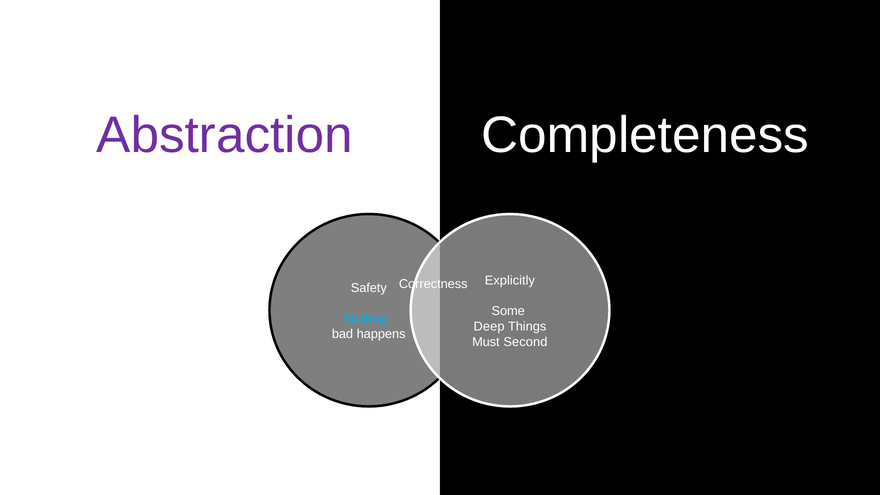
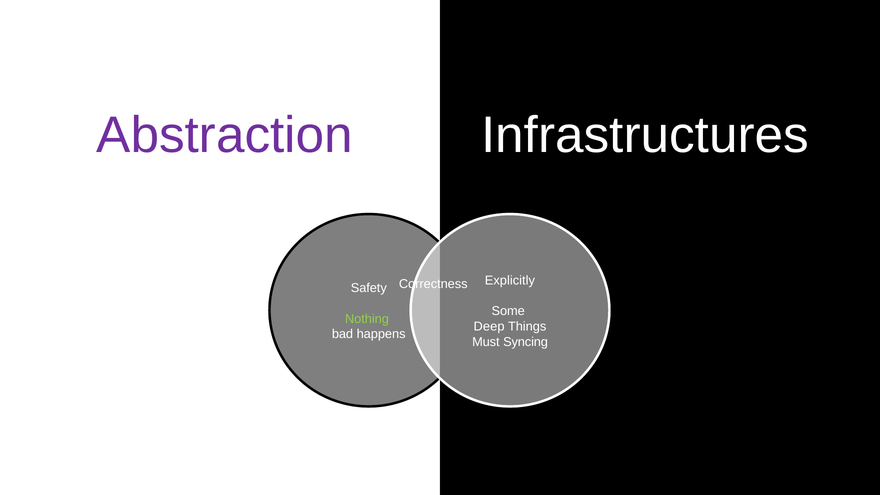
Completeness: Completeness -> Infrastructures
Nothing colour: light blue -> light green
Second: Second -> Syncing
